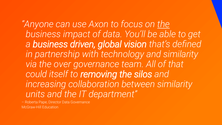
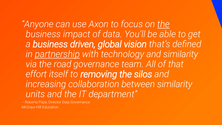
partnership underline: none -> present
over: over -> road
could: could -> effort
